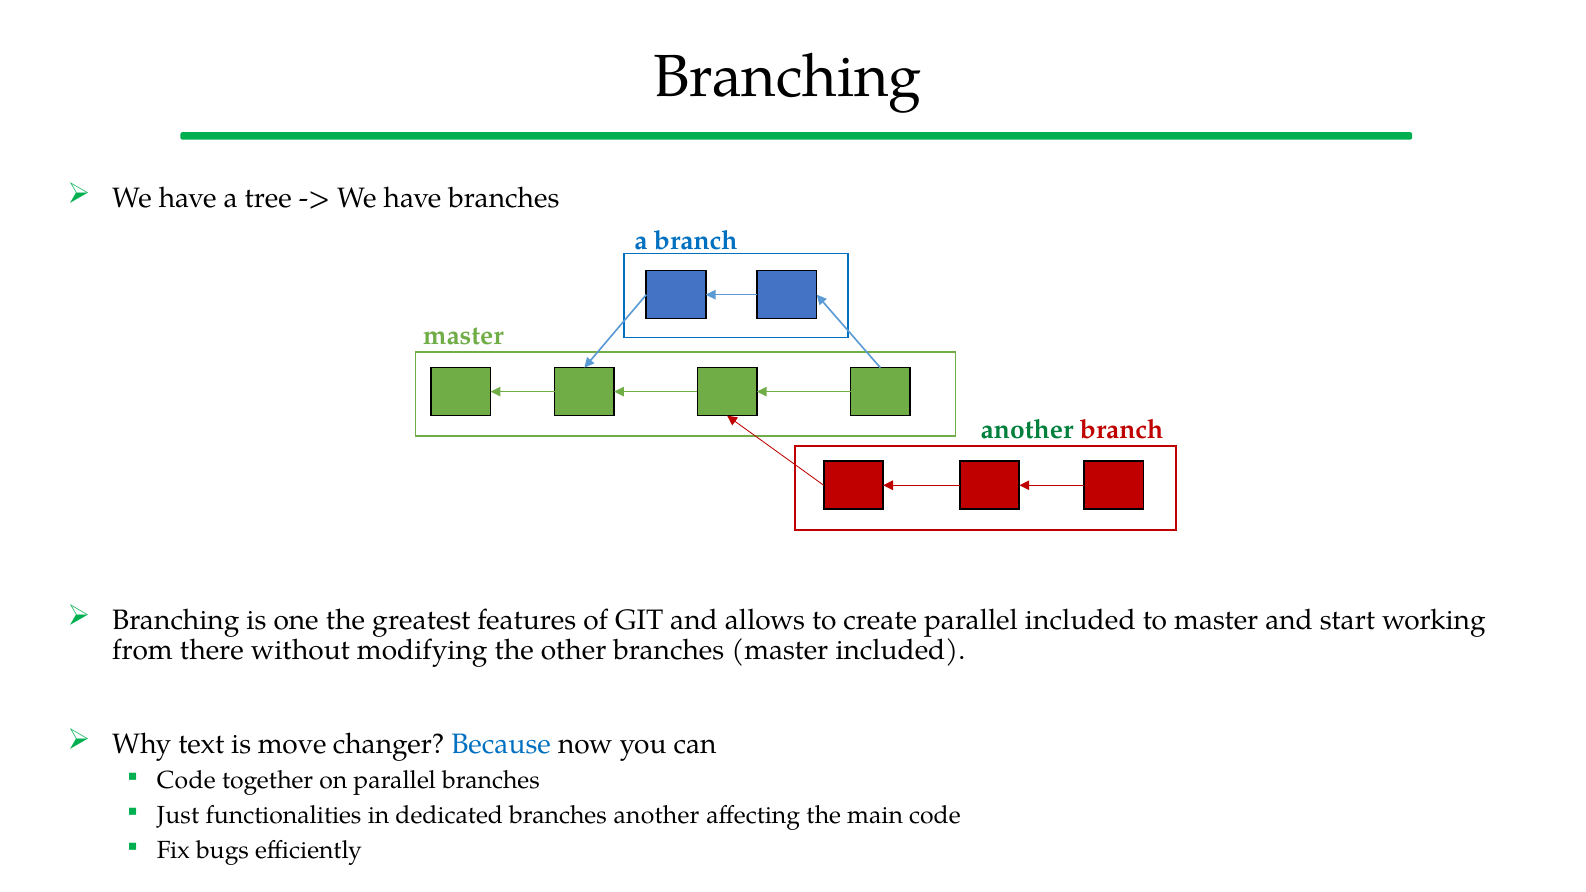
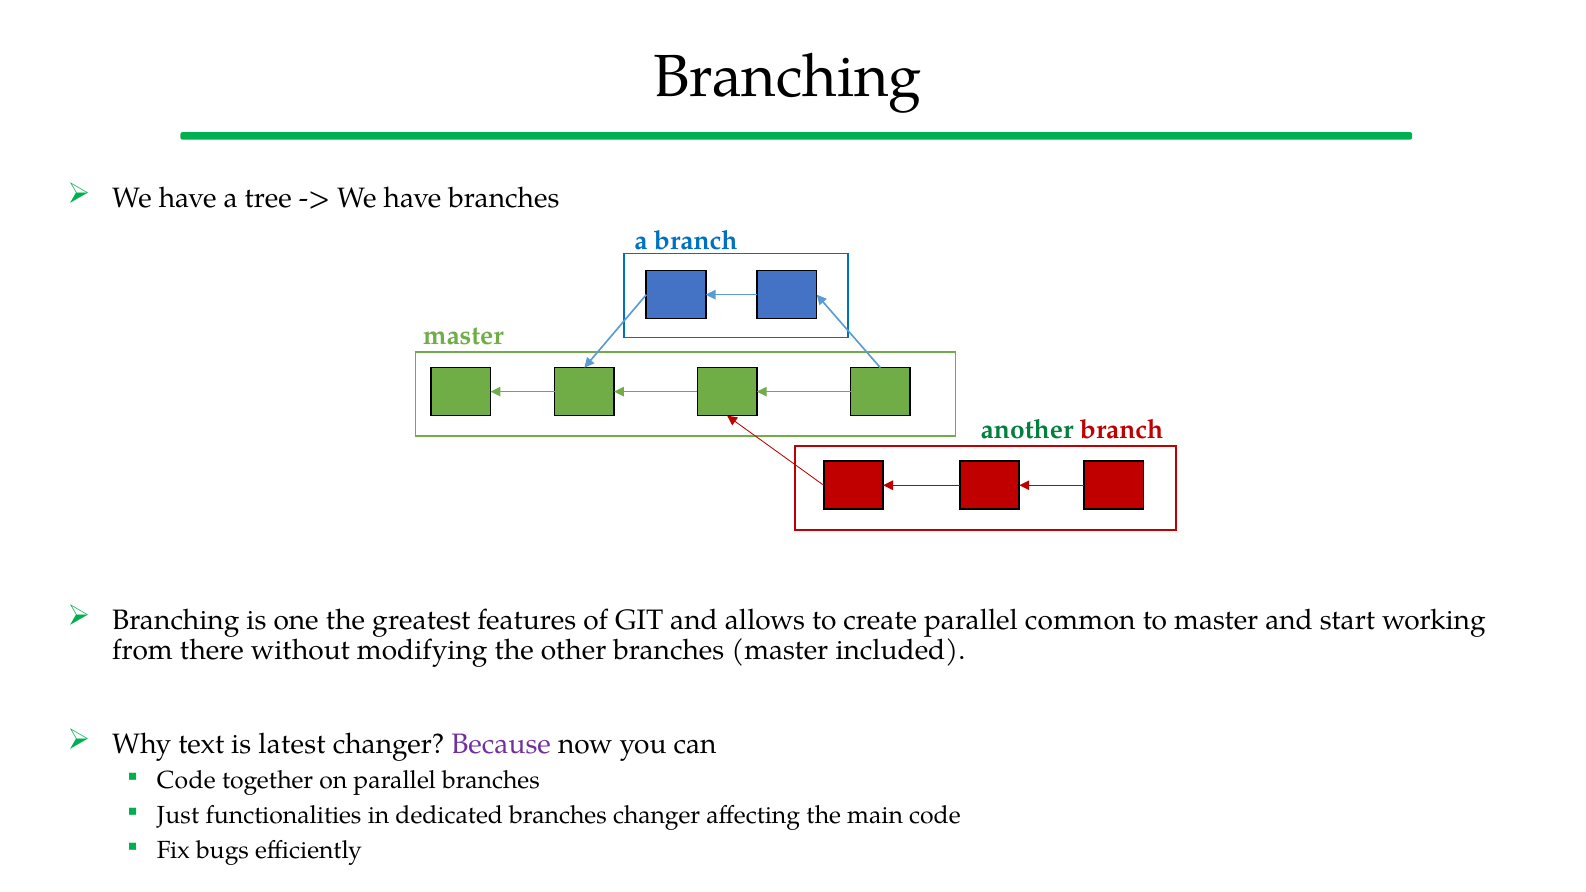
parallel included: included -> common
move: move -> latest
Because colour: blue -> purple
branches another: another -> changer
